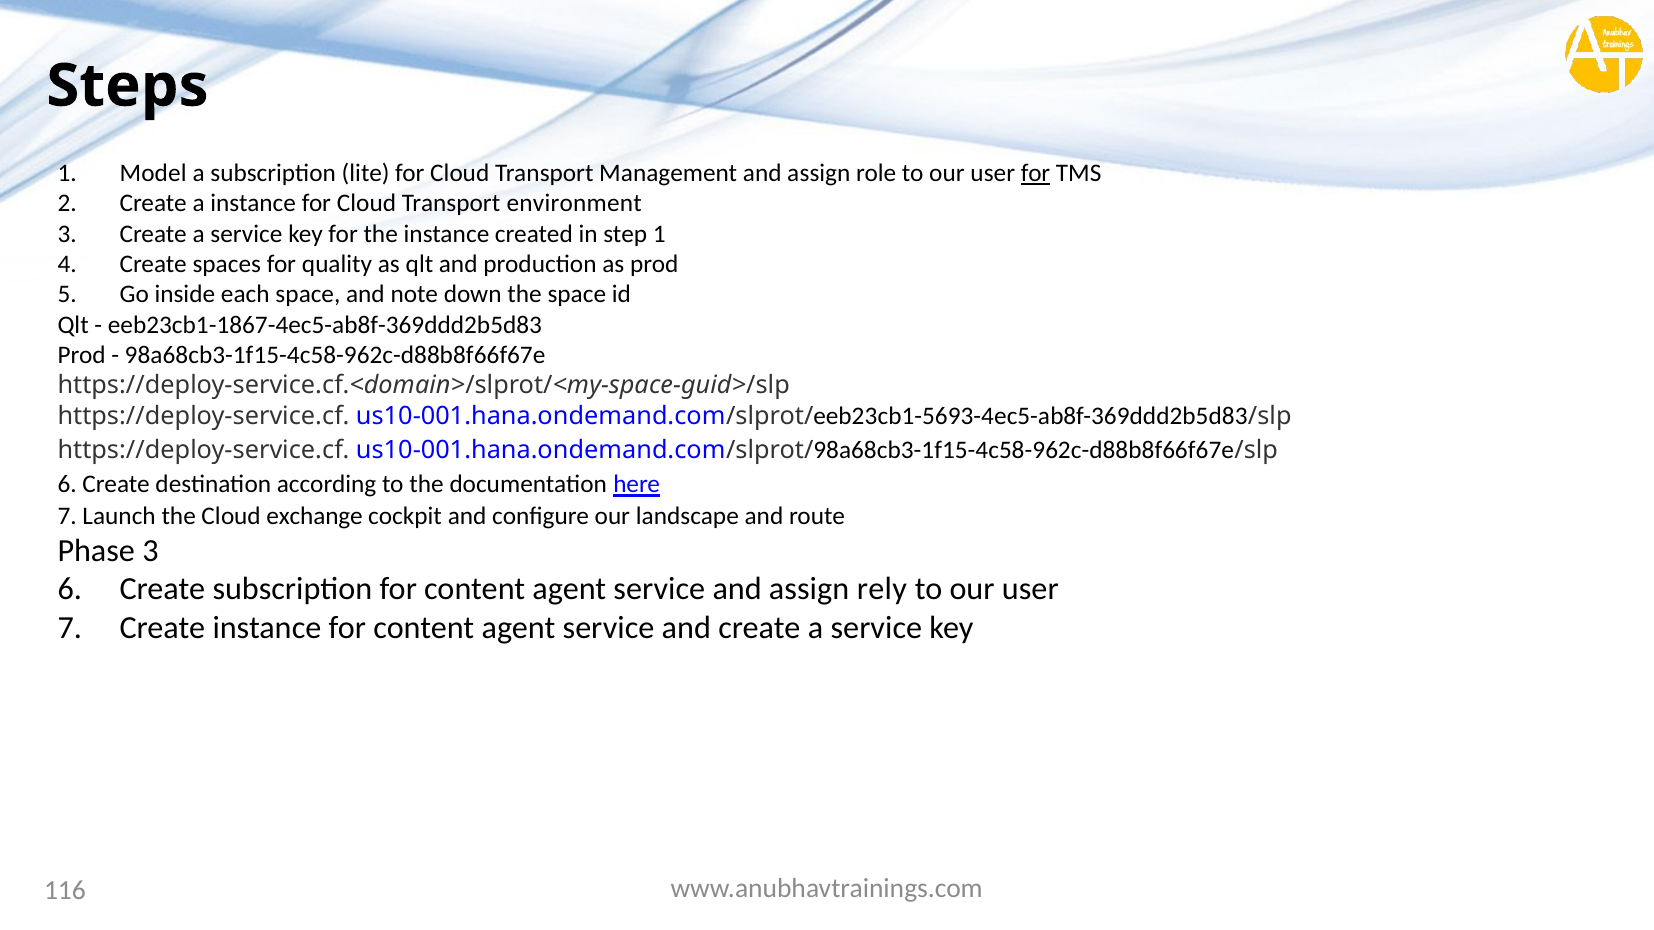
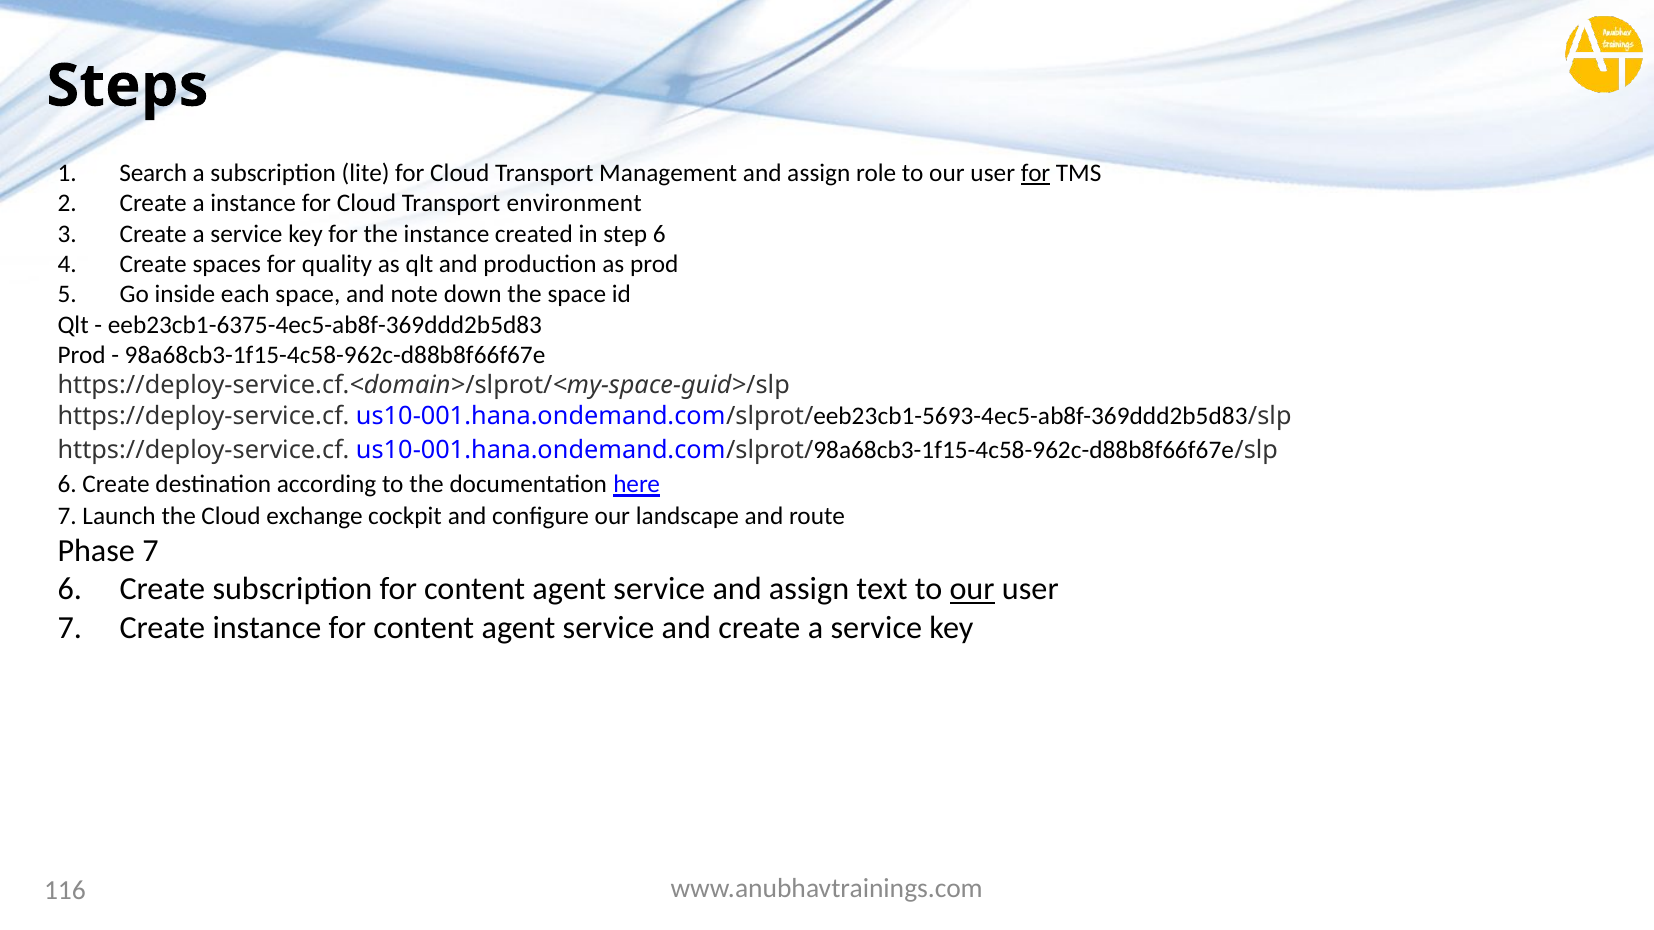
Model: Model -> Search
step 1: 1 -> 6
eeb23cb1-1867-4ec5-ab8f-369ddd2b5d83: eeb23cb1-1867-4ec5-ab8f-369ddd2b5d83 -> eeb23cb1-6375-4ec5-ab8f-369ddd2b5d83
Phase 3: 3 -> 7
rely: rely -> text
our at (972, 590) underline: none -> present
